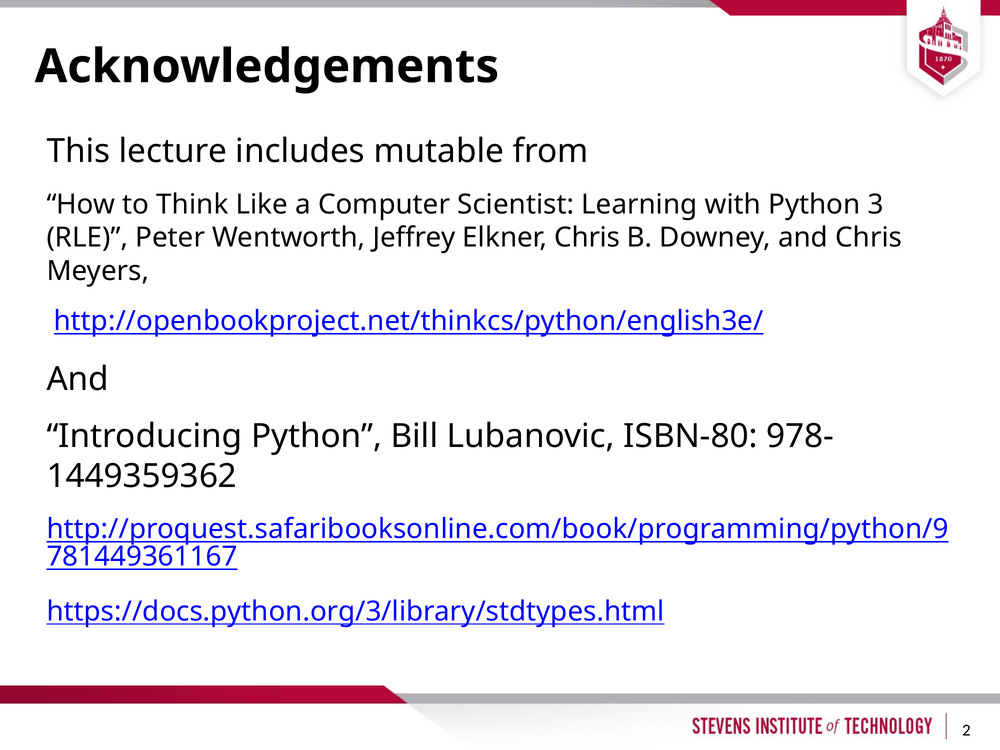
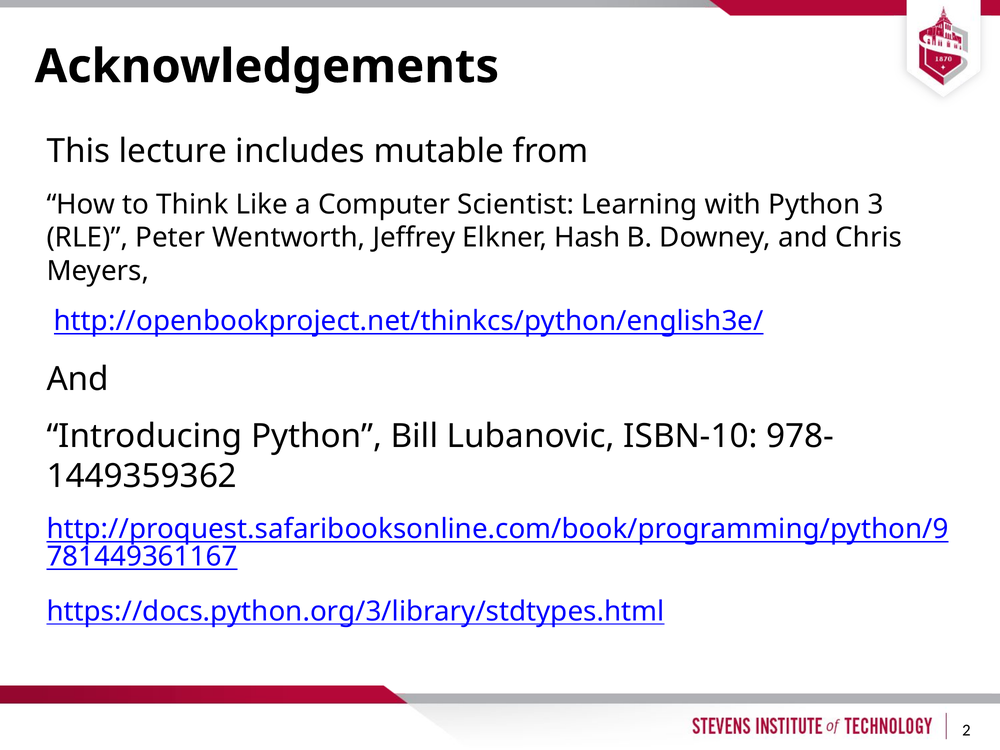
Elkner Chris: Chris -> Hash
ISBN-80: ISBN-80 -> ISBN-10
